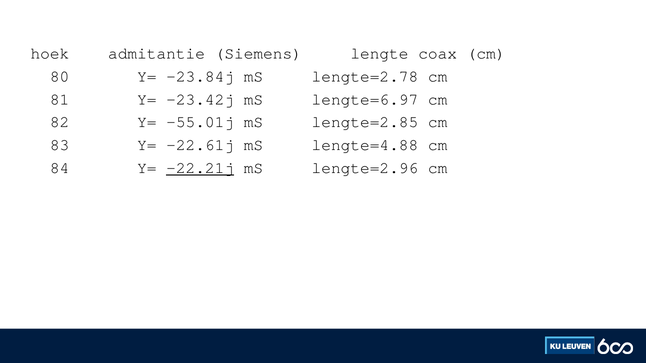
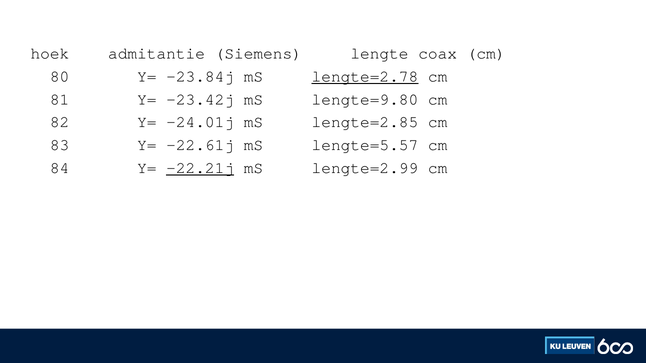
lengte=2.78 underline: none -> present
lengte=6.97: lengte=6.97 -> lengte=9.80
-55.01j: -55.01j -> -24.01j
lengte=4.88: lengte=4.88 -> lengte=5.57
lengte=2.96: lengte=2.96 -> lengte=2.99
